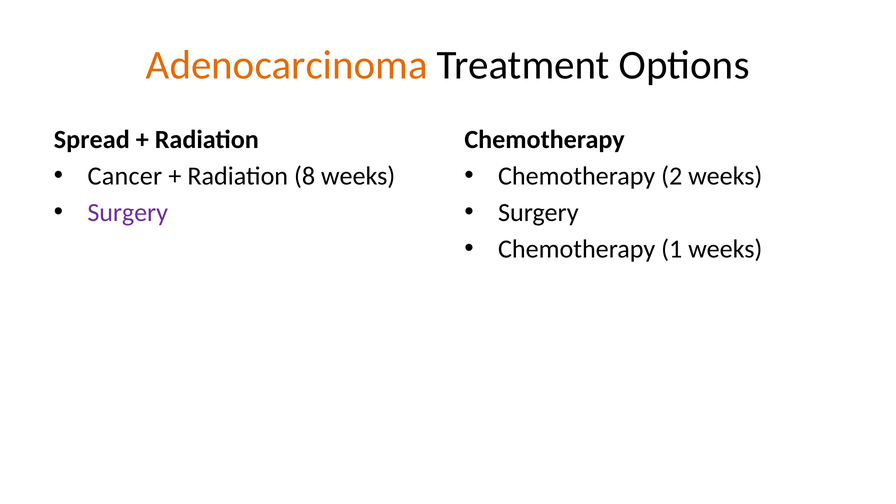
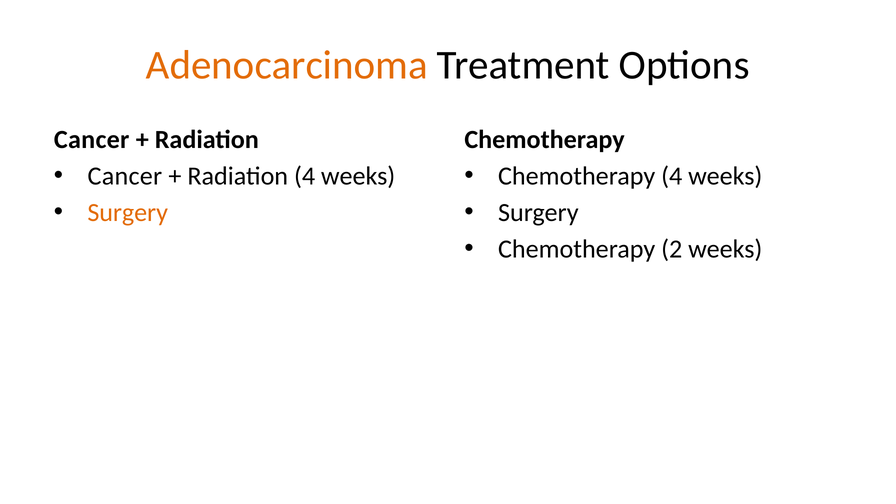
Spread at (92, 140): Spread -> Cancer
Radiation 8: 8 -> 4
Chemotherapy 2: 2 -> 4
Surgery at (128, 213) colour: purple -> orange
1: 1 -> 2
